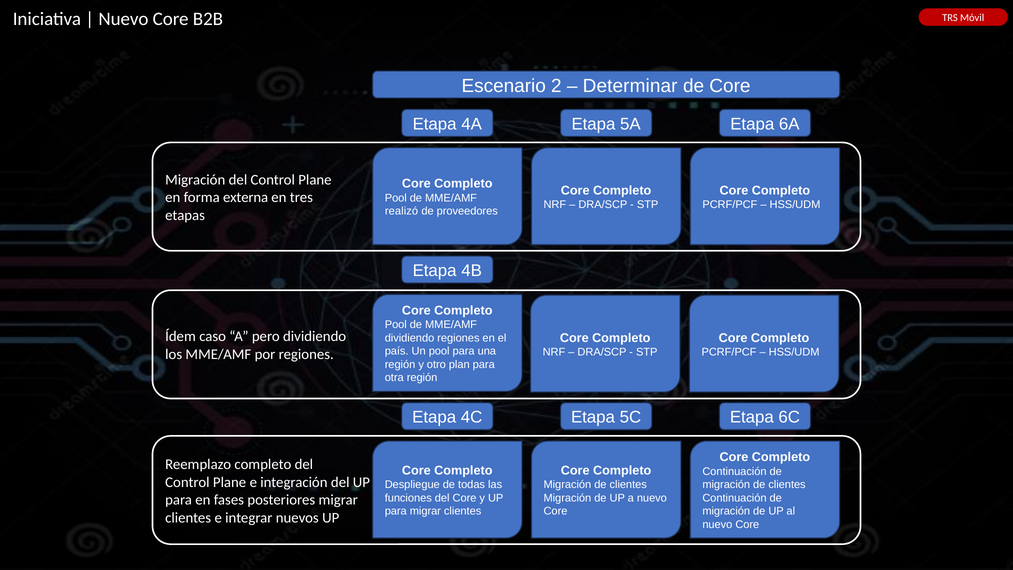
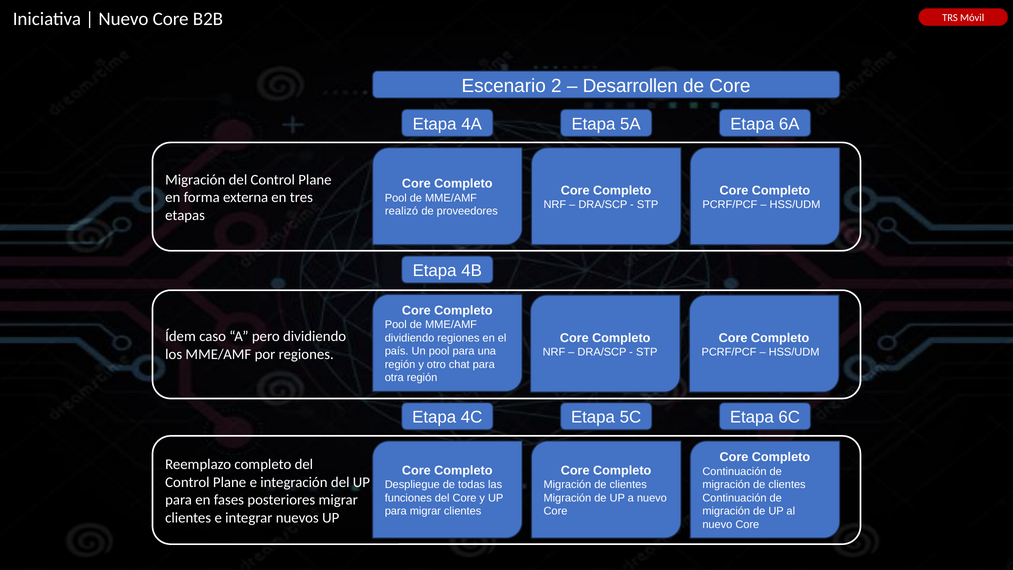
Determinar: Determinar -> Desarrollen
plan: plan -> chat
